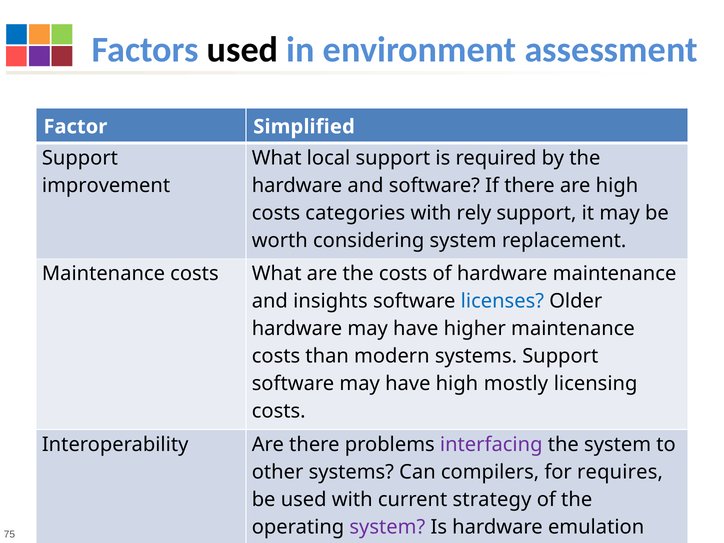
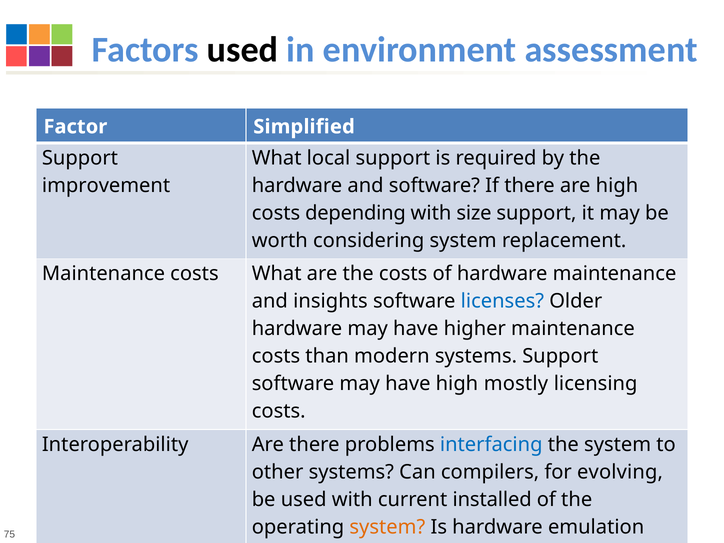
categories: categories -> depending
rely: rely -> size
interfacing colour: purple -> blue
requires: requires -> evolving
strategy: strategy -> installed
system at (387, 527) colour: purple -> orange
